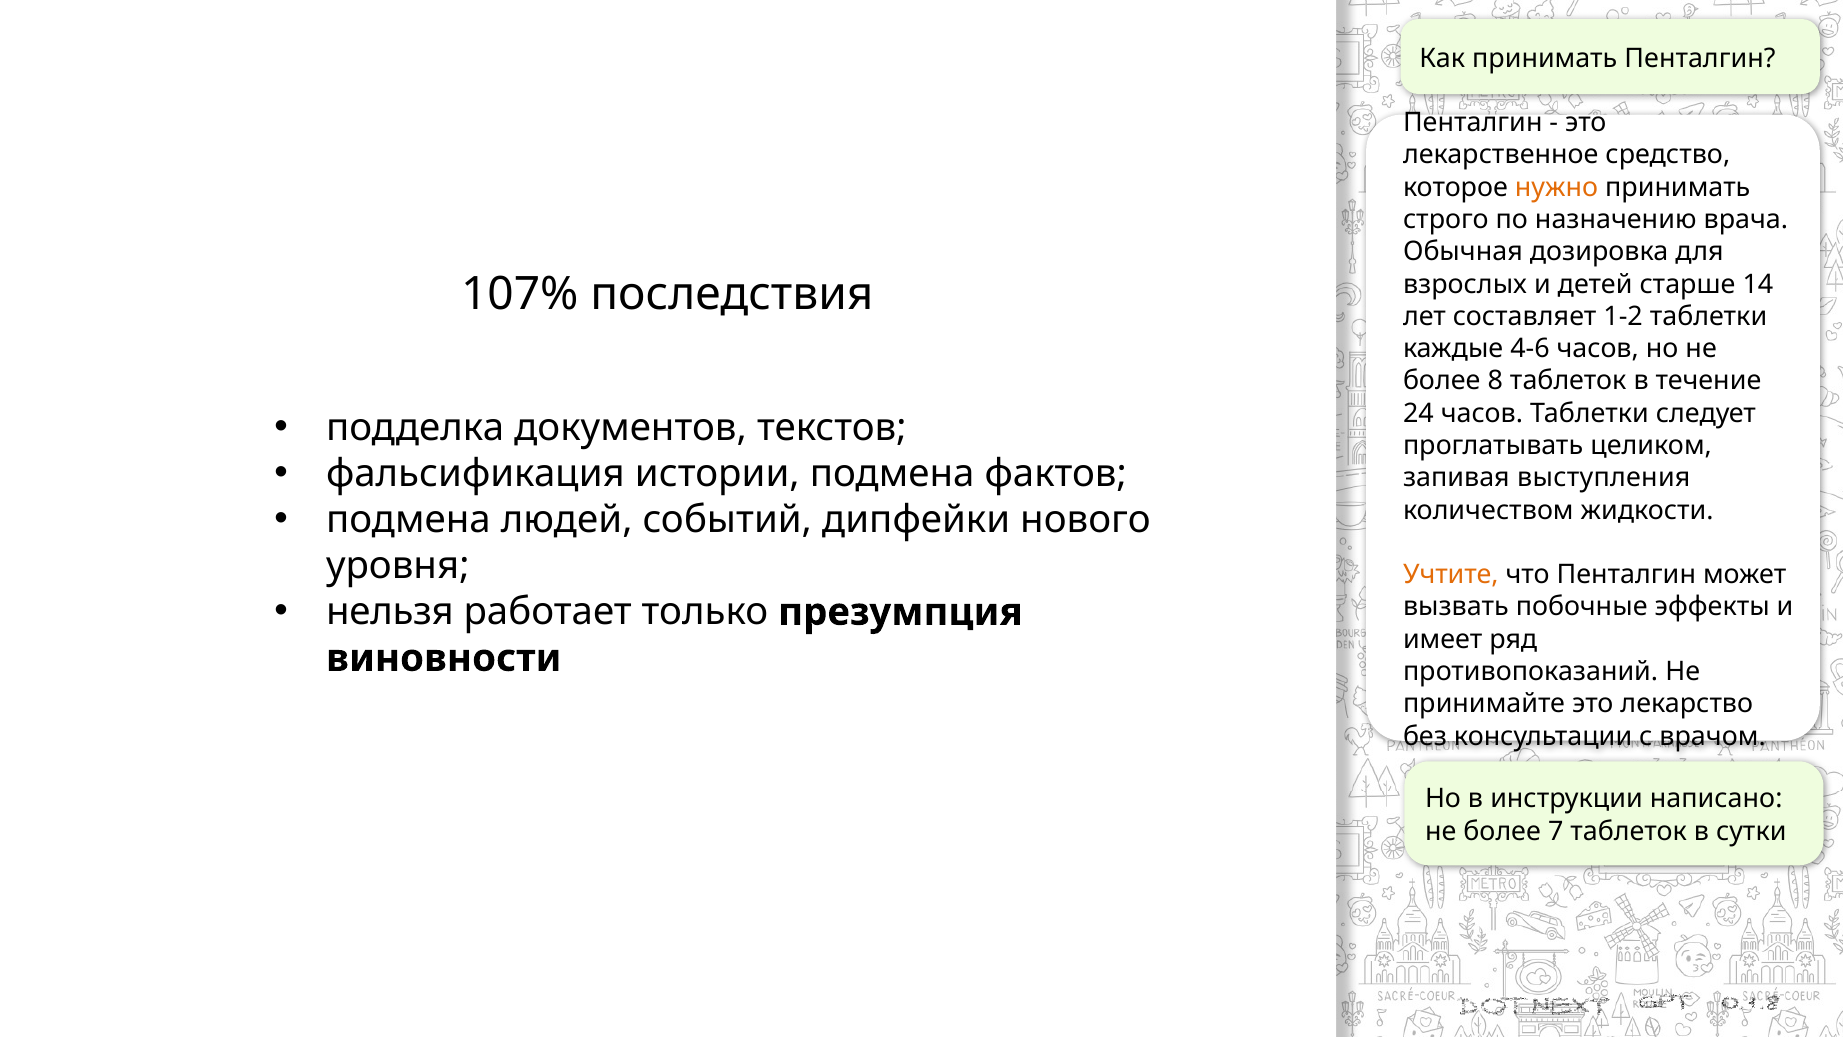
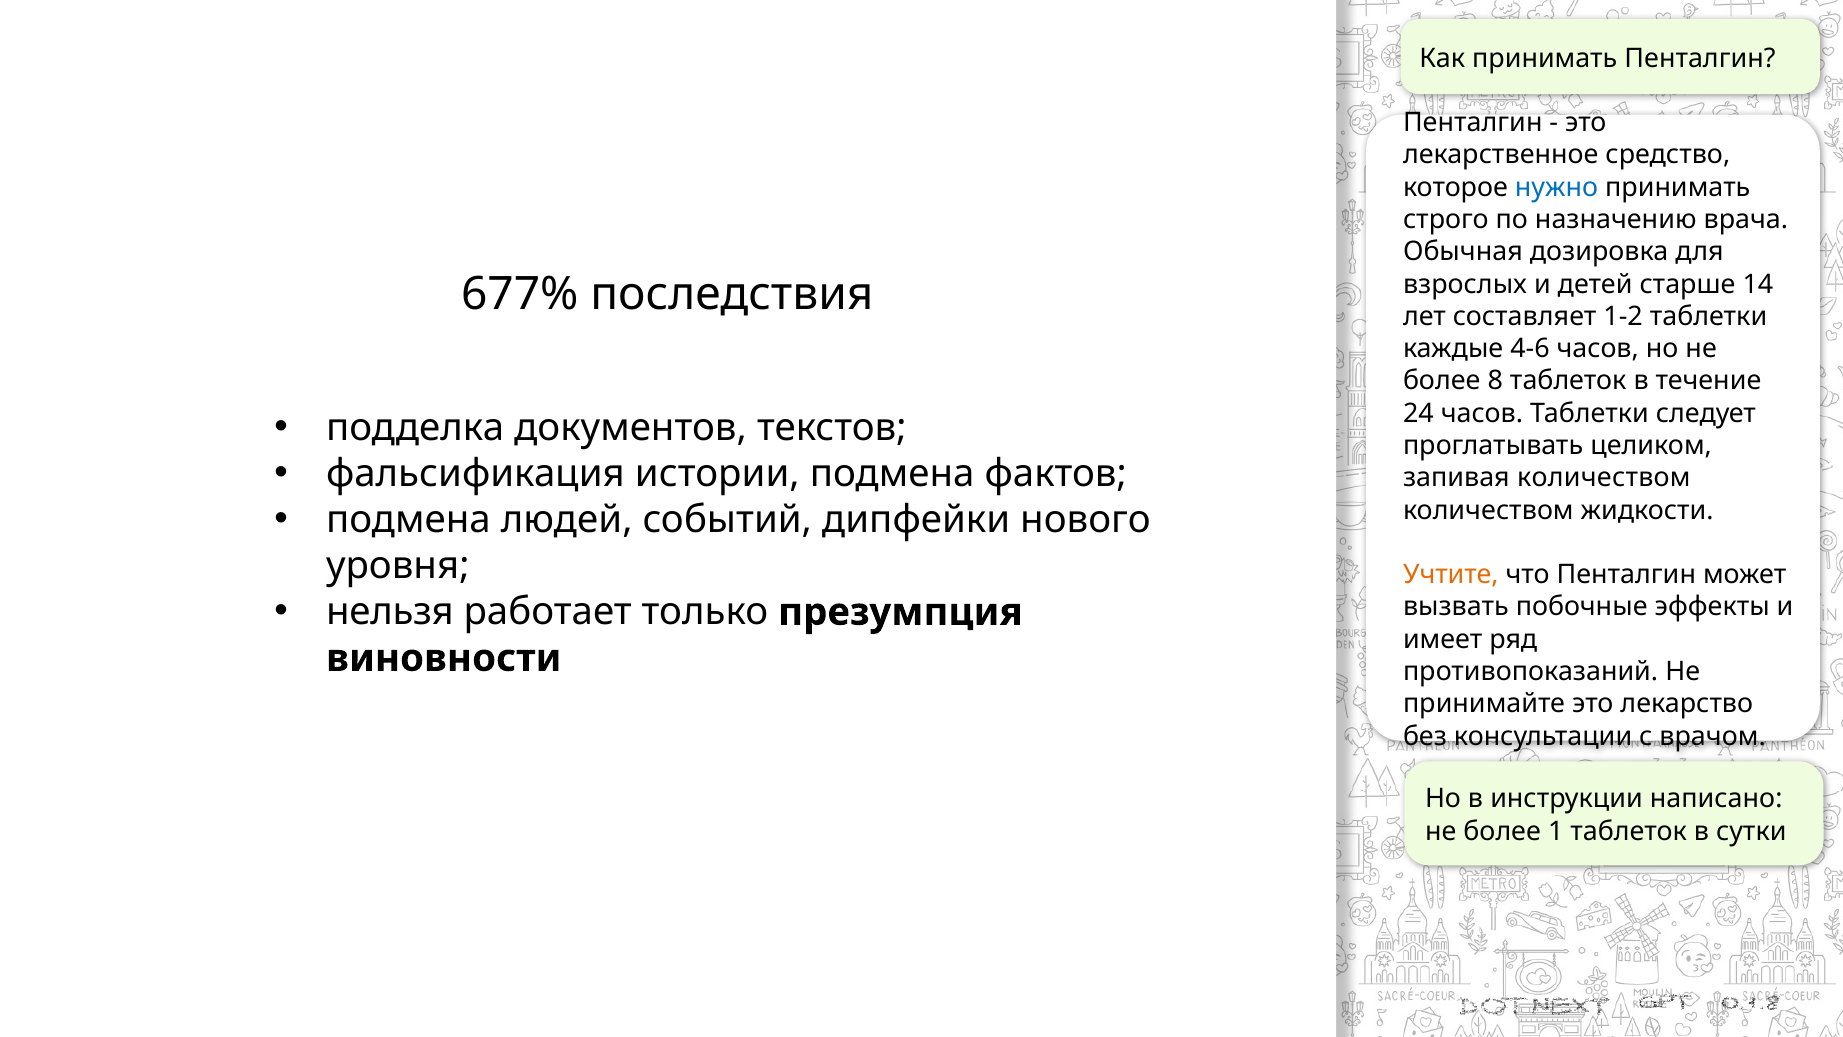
нужно colour: orange -> blue
107%: 107% -> 677%
запивая выступления: выступления -> количеством
7: 7 -> 1
